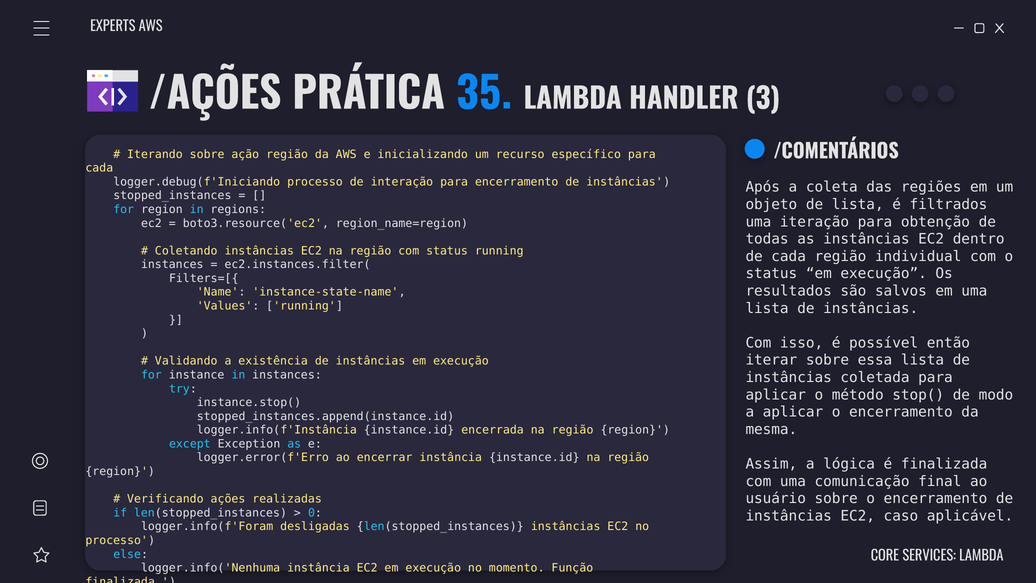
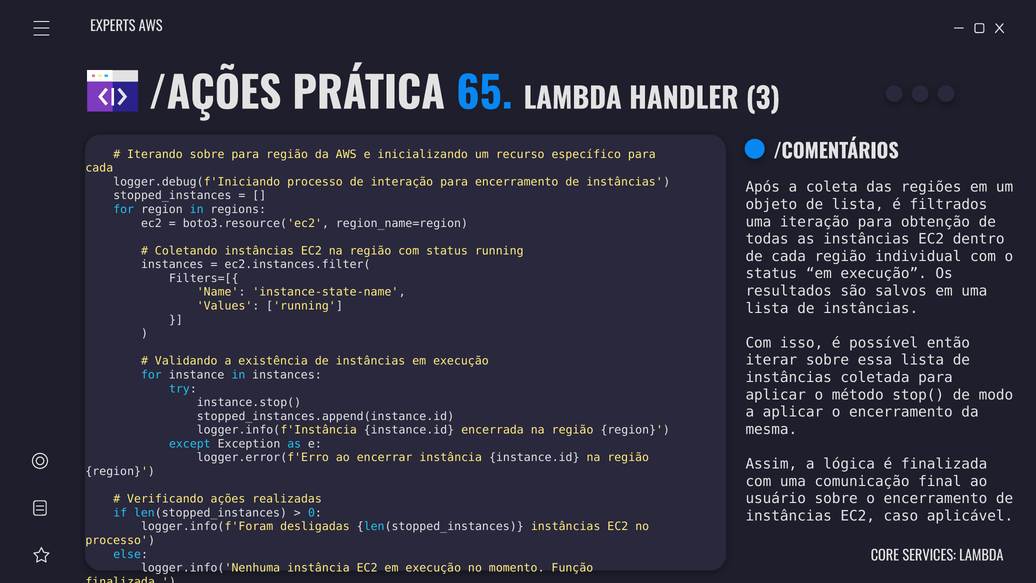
35: 35 -> 65
sobre ação: ação -> para
